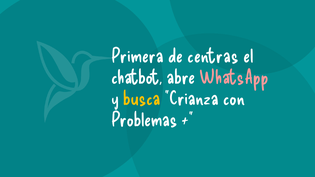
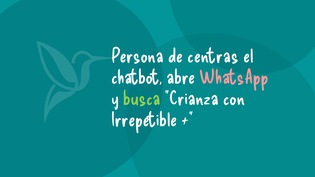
Primera: Primera -> Persona
busca colour: yellow -> light green
Problemas: Problemas -> Irrepetible
